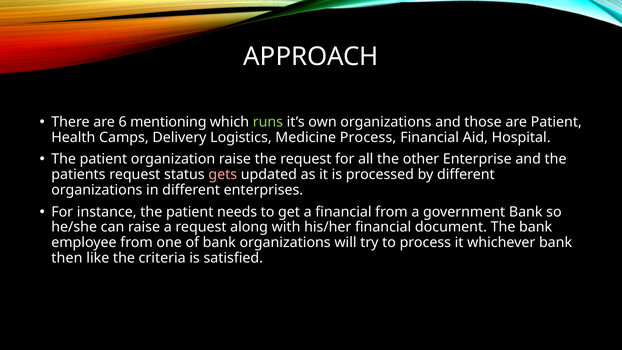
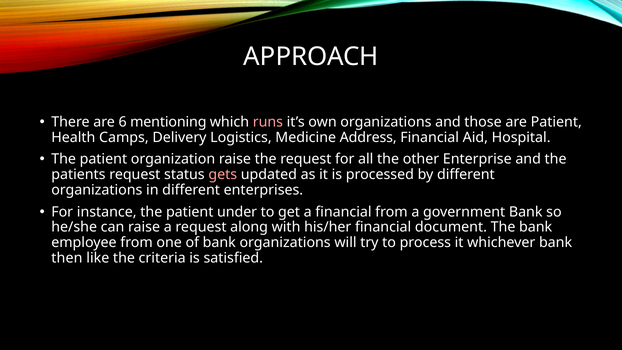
runs colour: light green -> pink
Medicine Process: Process -> Address
needs: needs -> under
